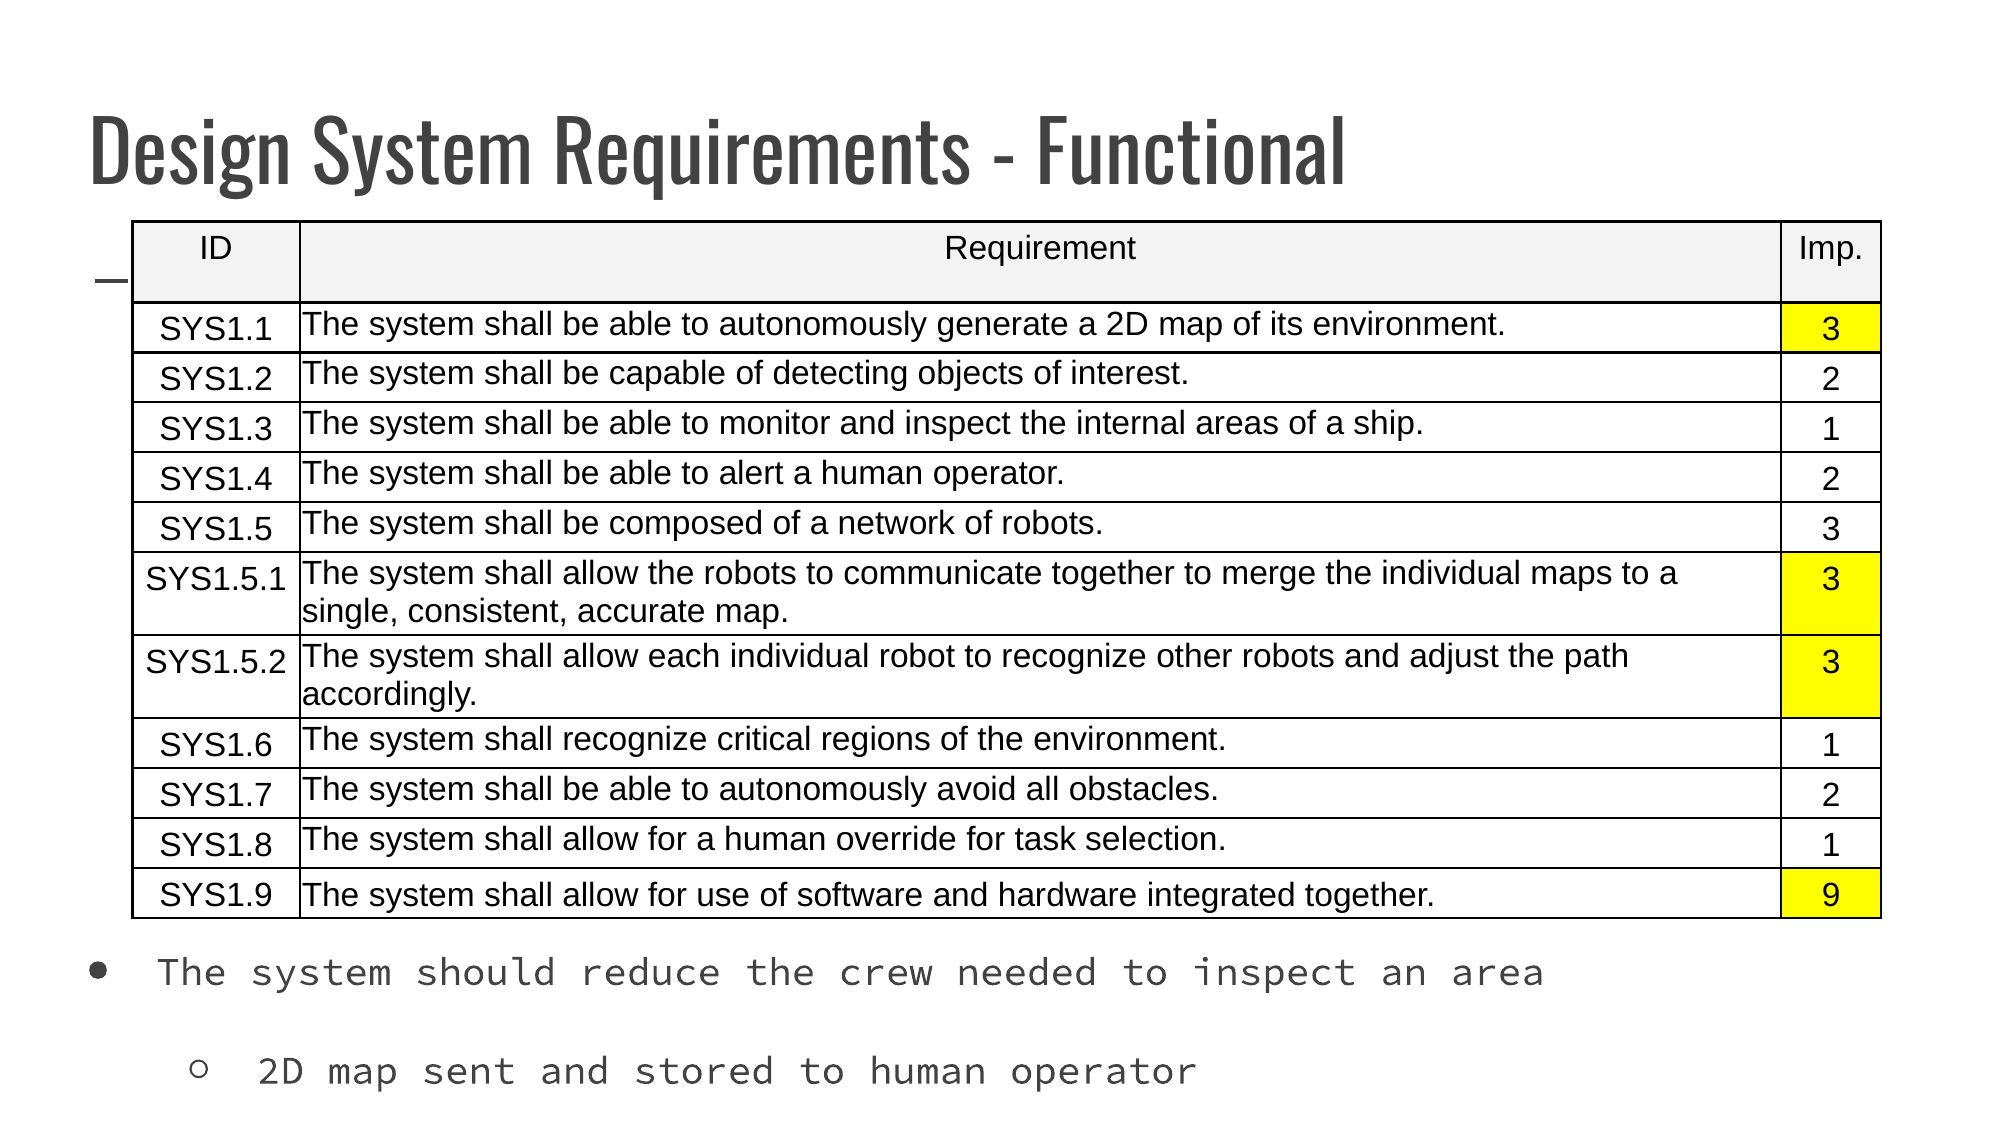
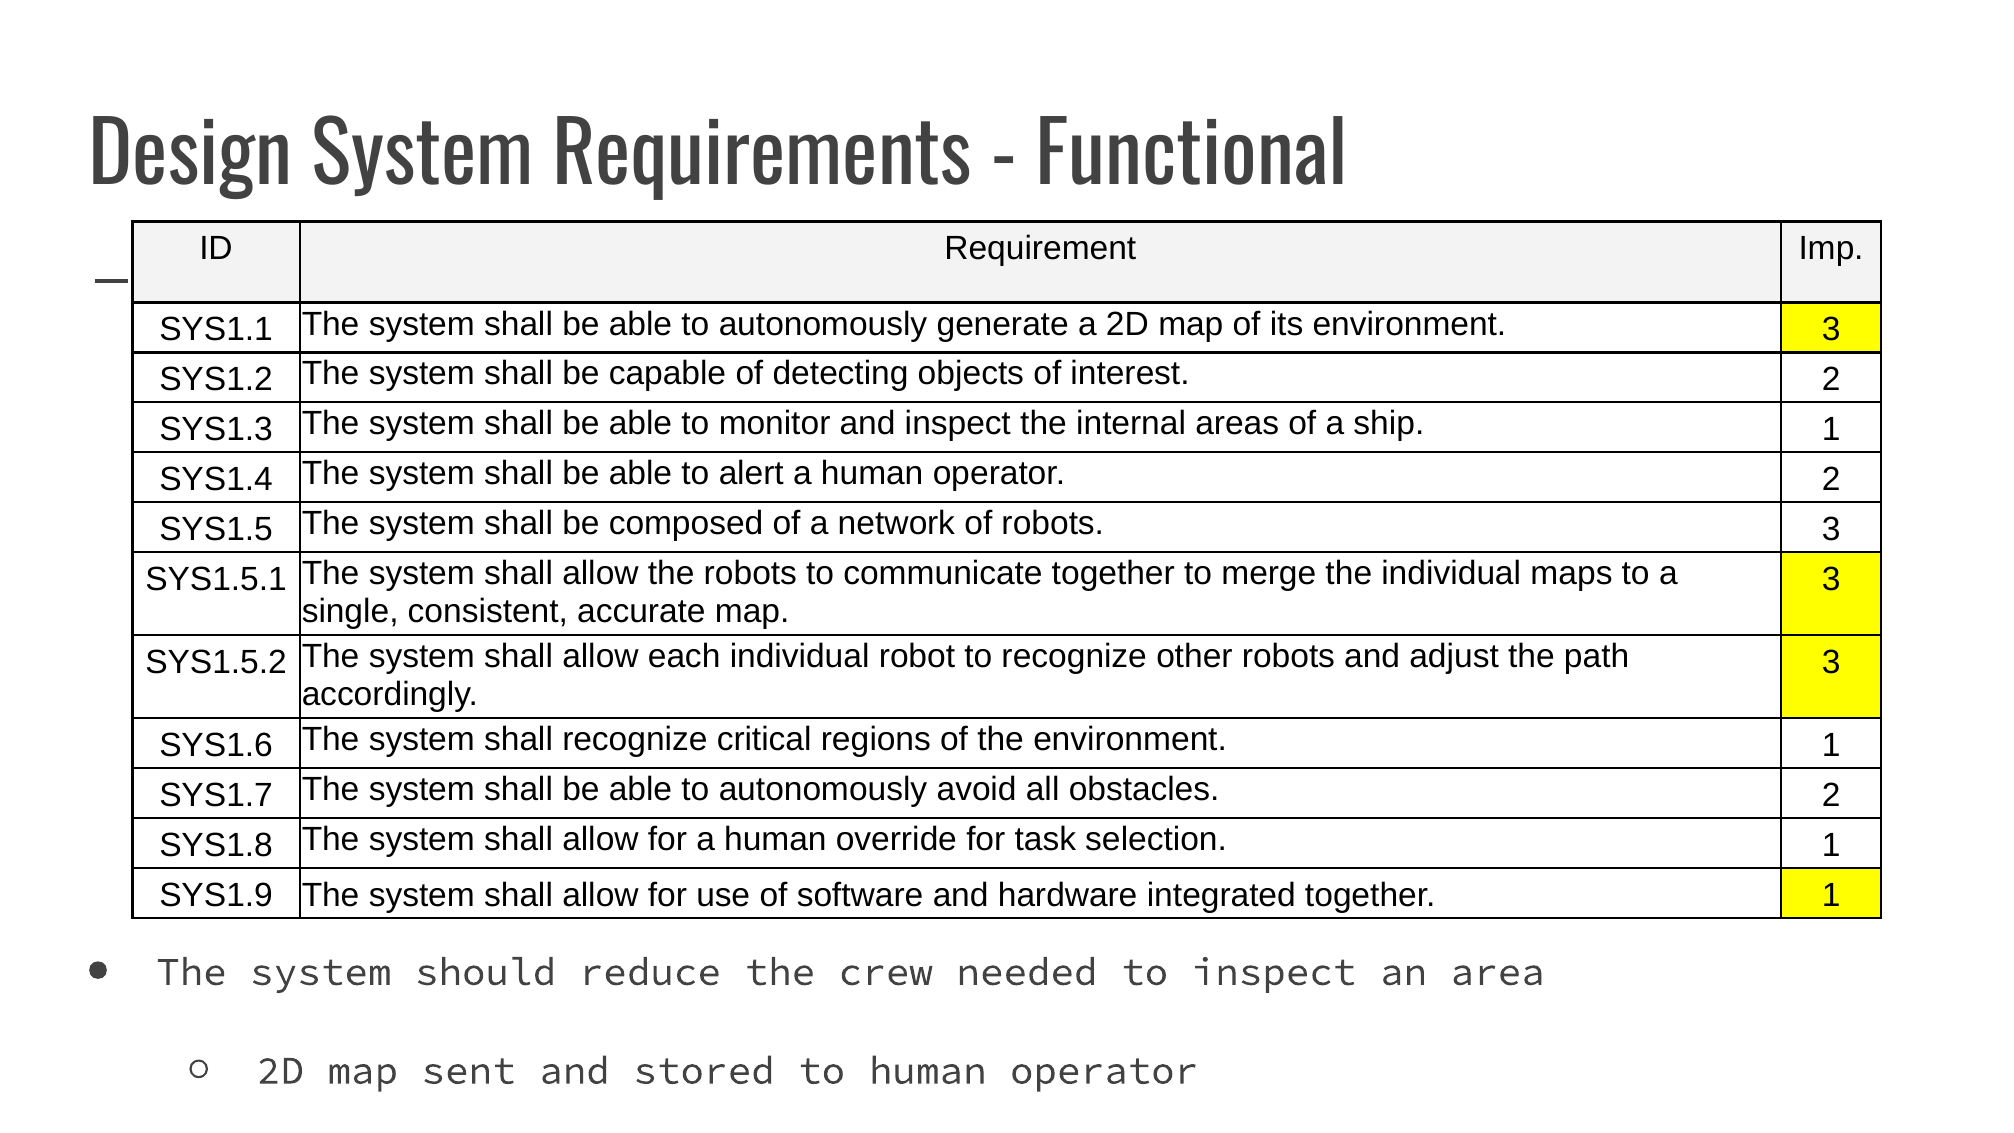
together 9: 9 -> 1
